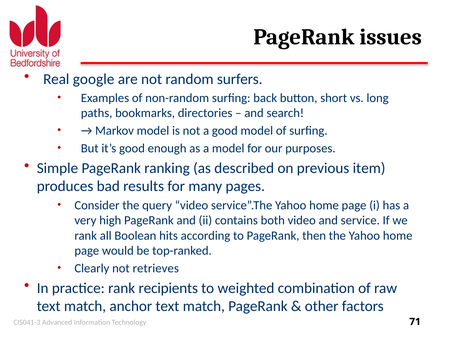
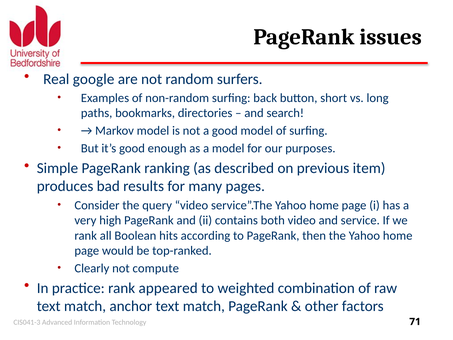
retrieves: retrieves -> compute
recipients: recipients -> appeared
